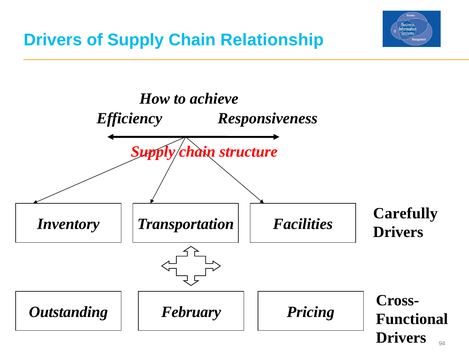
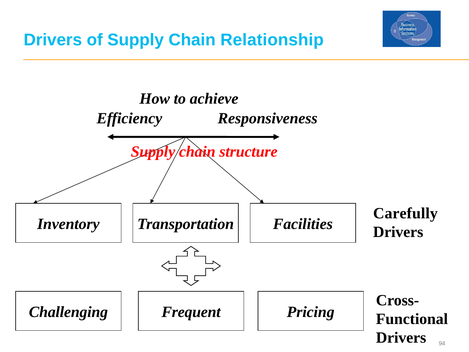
Outstanding: Outstanding -> Challenging
February: February -> Frequent
